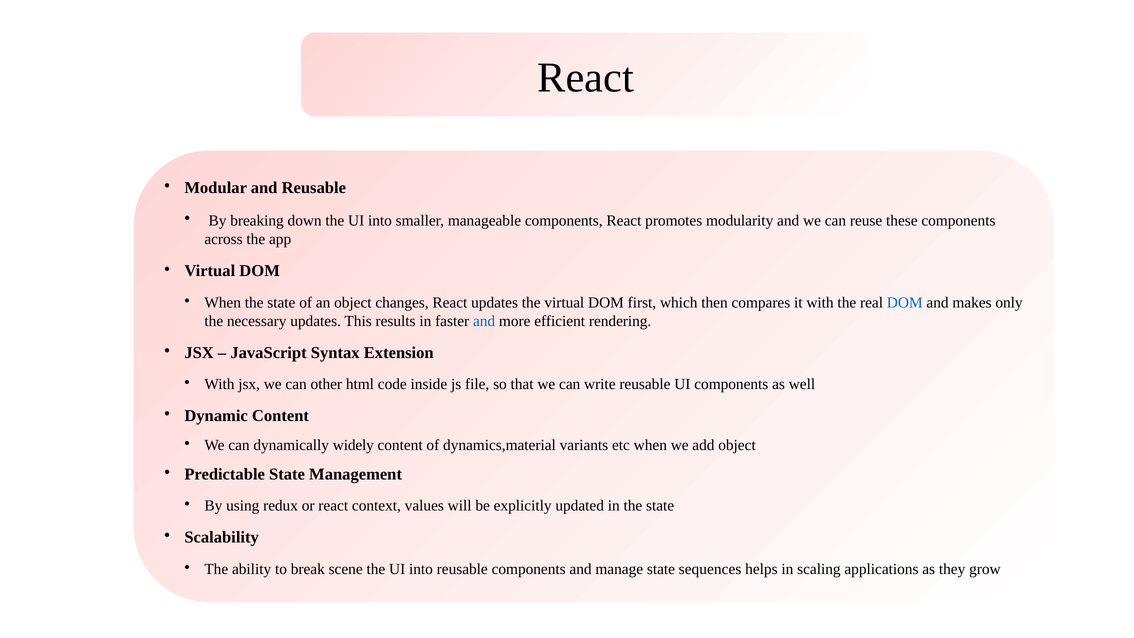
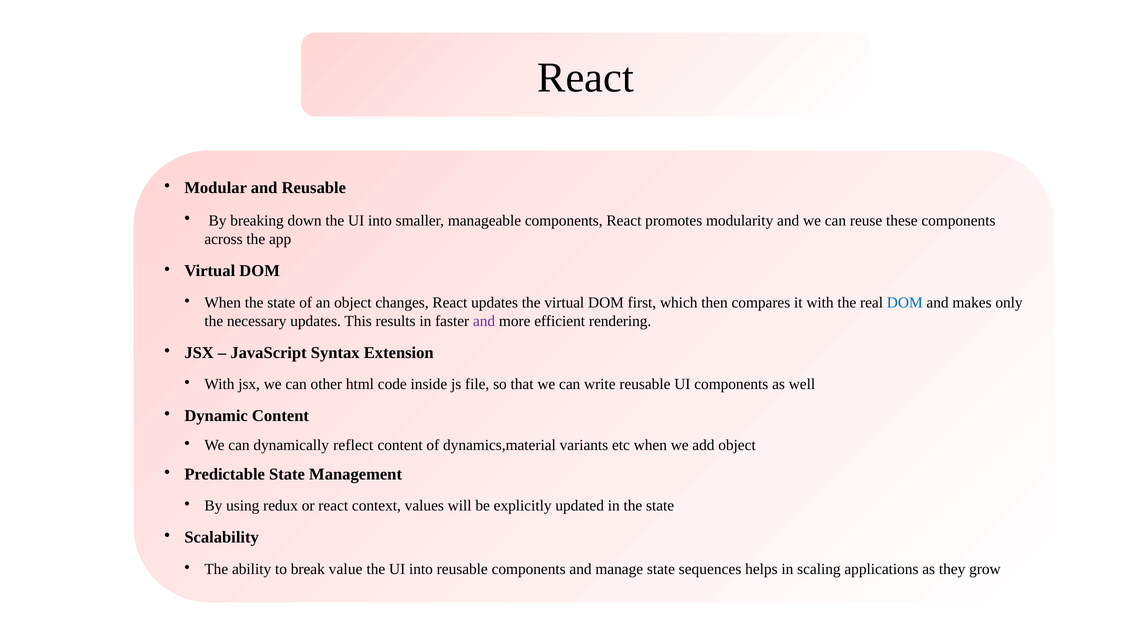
and at (484, 321) colour: blue -> purple
widely: widely -> reflect
scene: scene -> value
